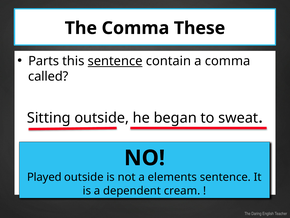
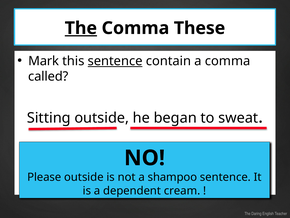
The at (81, 28) underline: none -> present
Parts: Parts -> Mark
Played: Played -> Please
elements: elements -> shampoo
